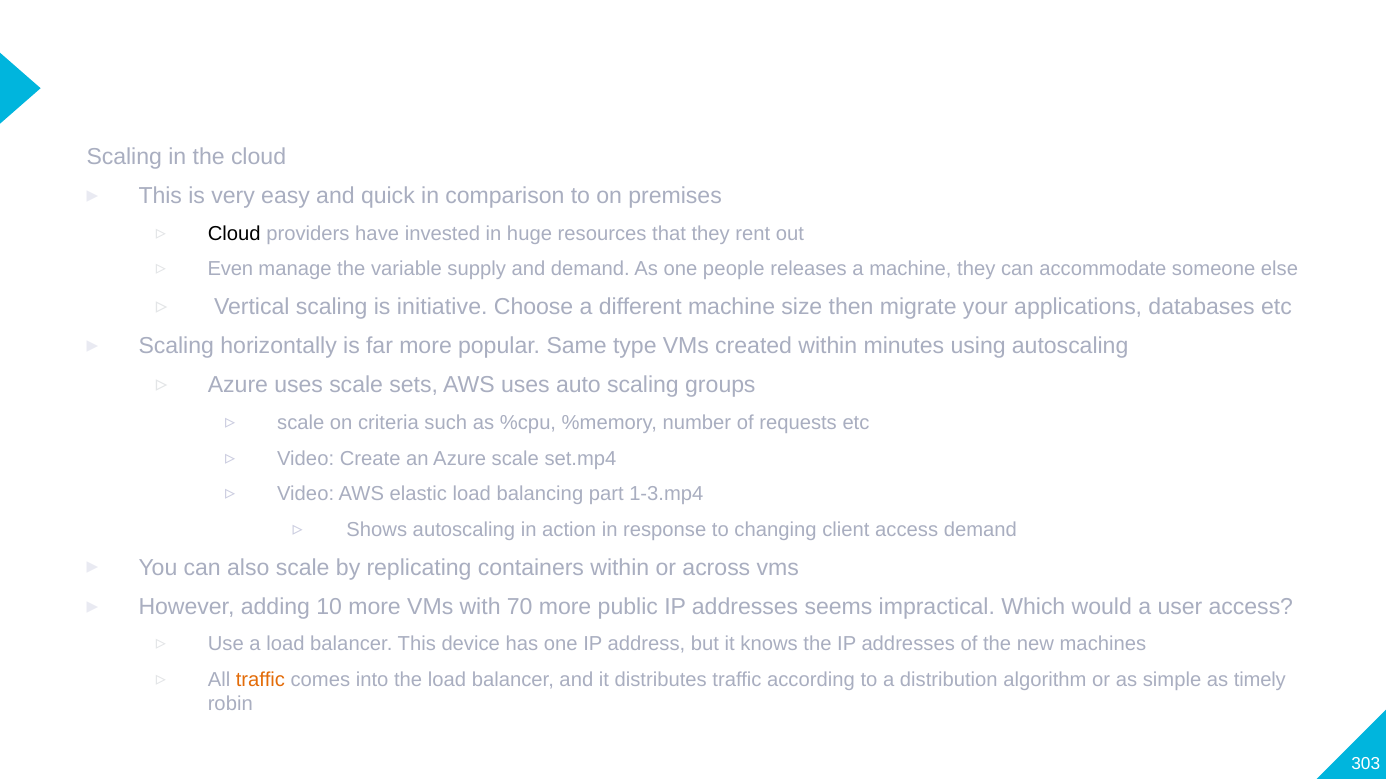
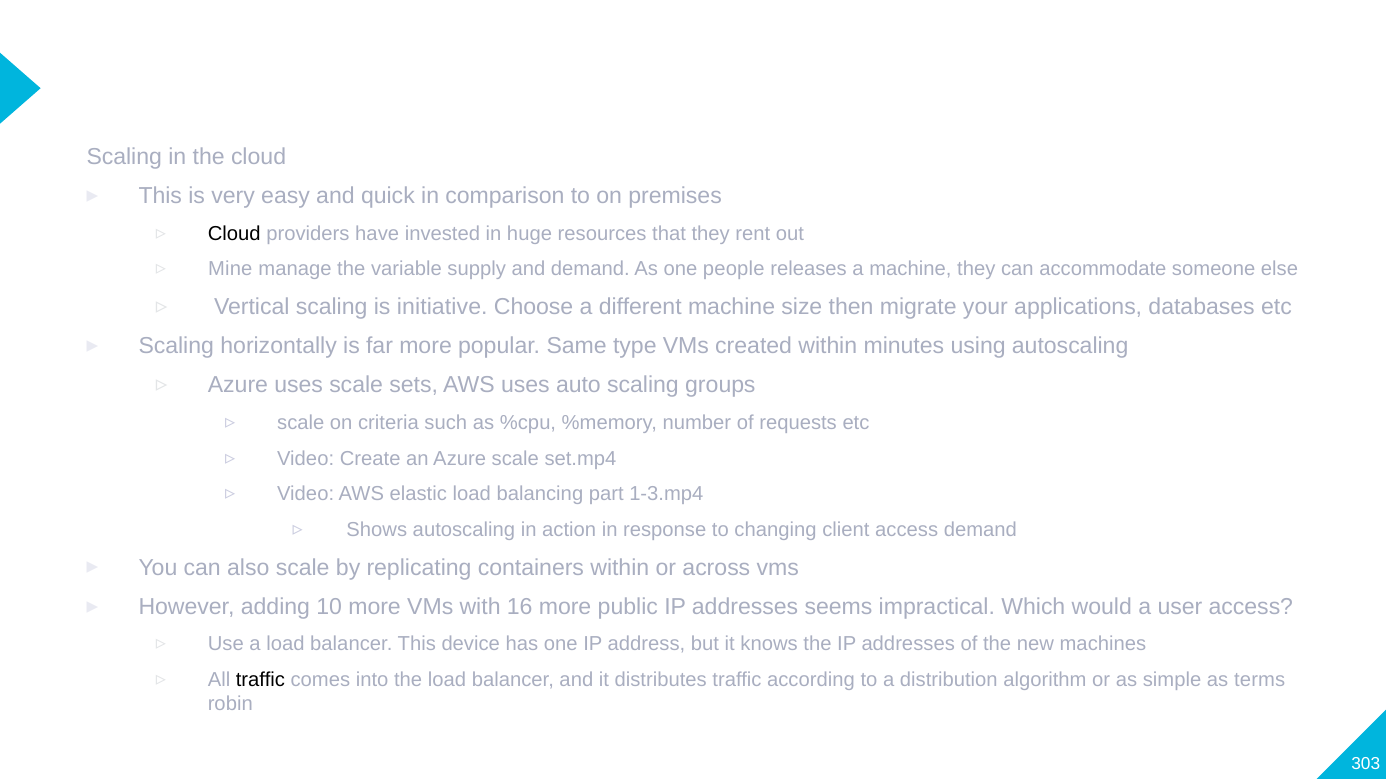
Even: Even -> Mine
70: 70 -> 16
traffic at (260, 680) colour: orange -> black
timely: timely -> terms
